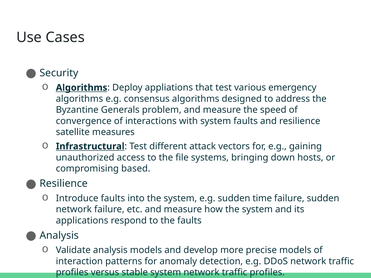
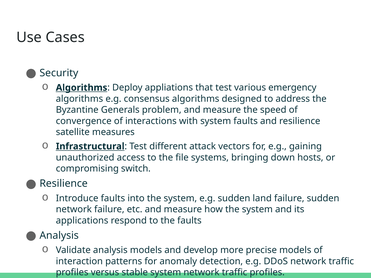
based: based -> switch
time: time -> land
